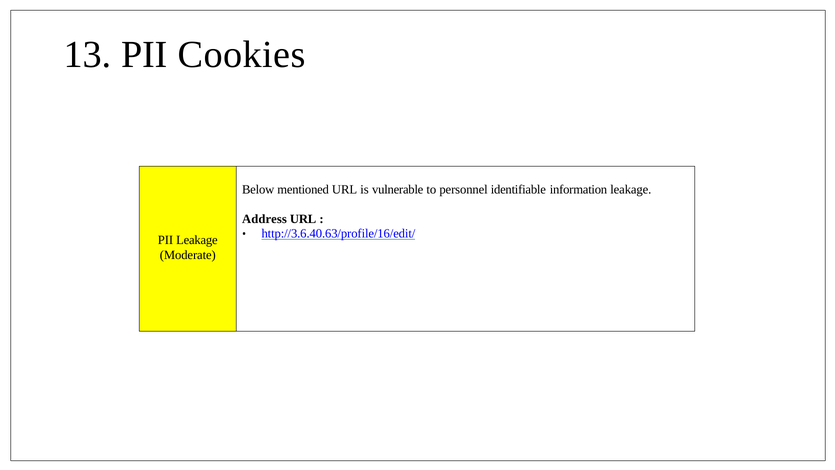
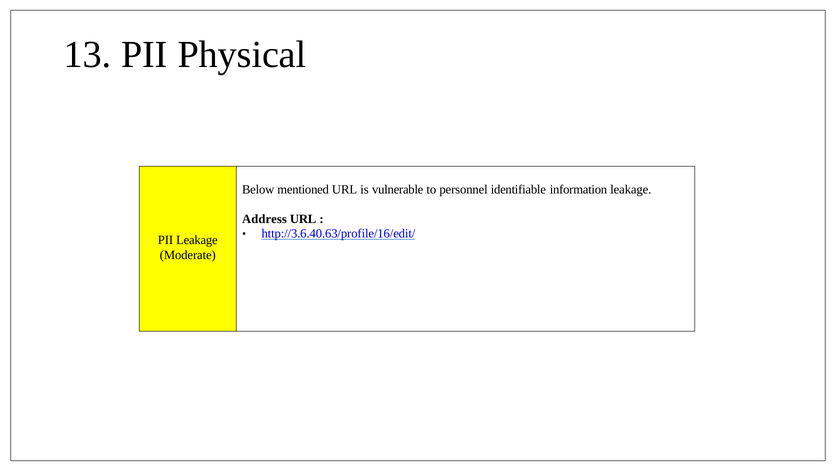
Cookies: Cookies -> Physical
